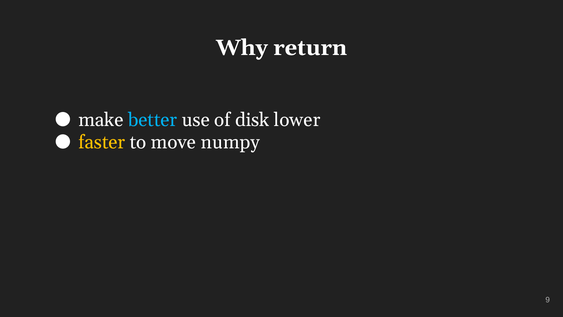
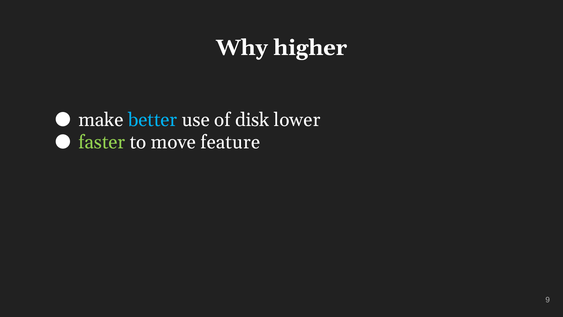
return: return -> higher
faster colour: yellow -> light green
numpy: numpy -> feature
